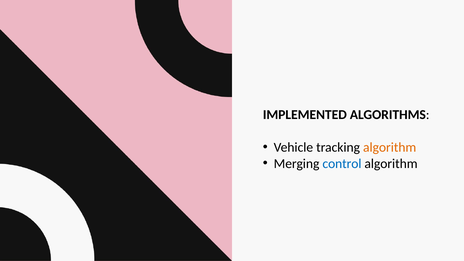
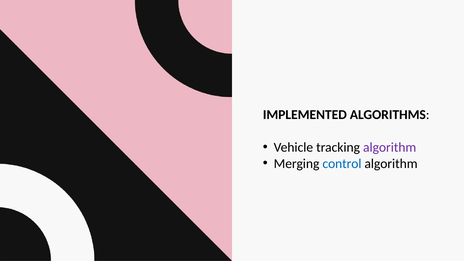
algorithm at (390, 147) colour: orange -> purple
